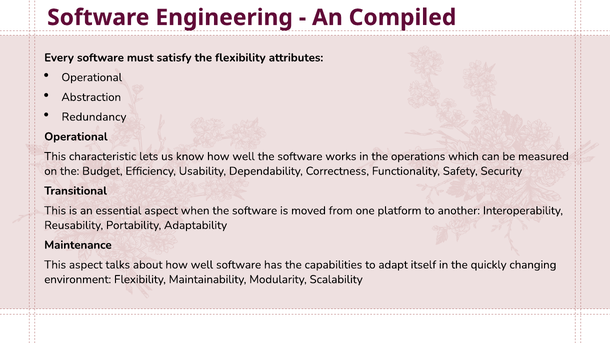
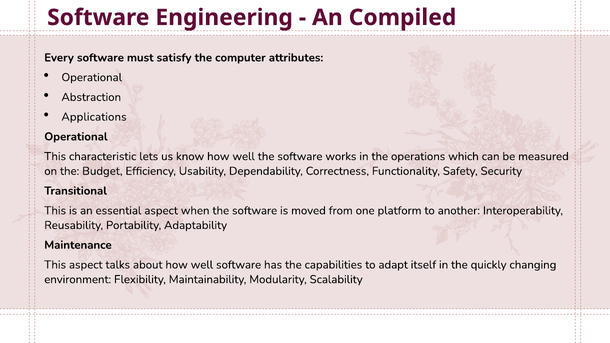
the flexibility: flexibility -> computer
Redundancy: Redundancy -> Applications
